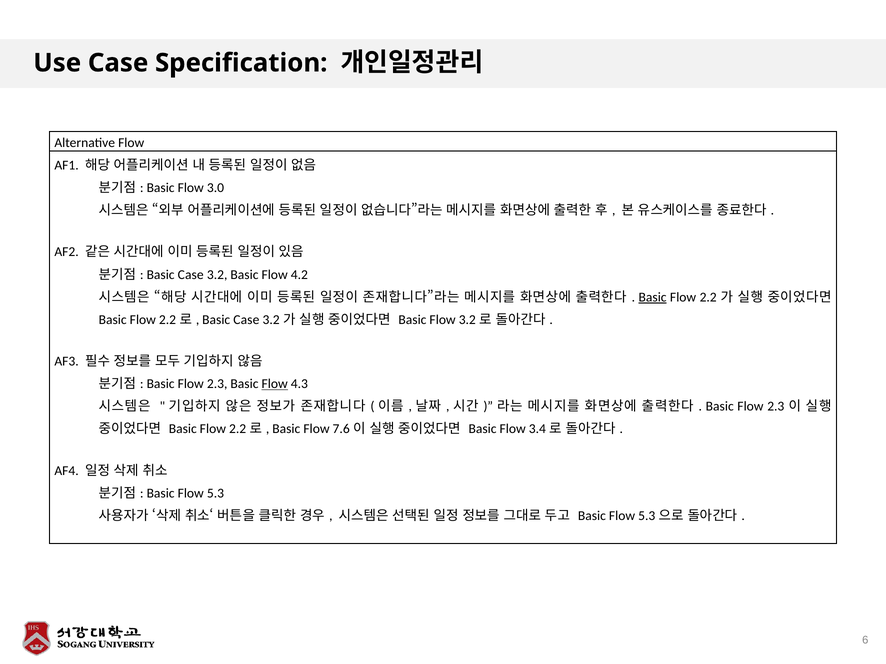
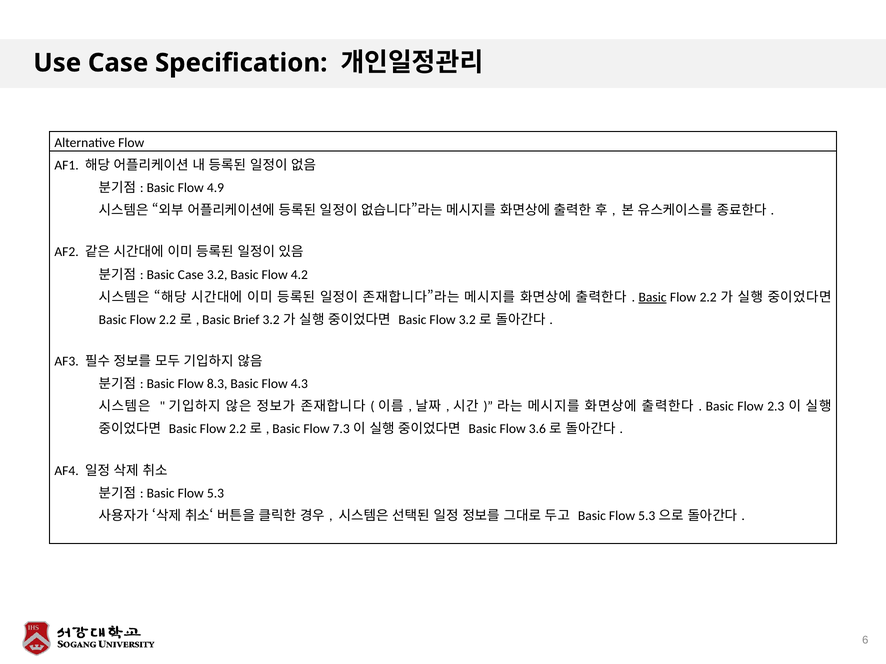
3.0: 3.0 -> 4.9
Case at (246, 320): Case -> Brief
2.3 at (217, 384): 2.3 -> 8.3
Flow at (275, 384) underline: present -> none
7.6: 7.6 -> 7.3
3.4: 3.4 -> 3.6
